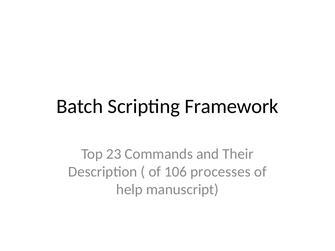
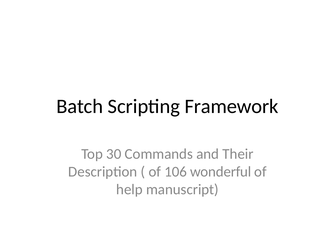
23: 23 -> 30
processes: processes -> wonderful
